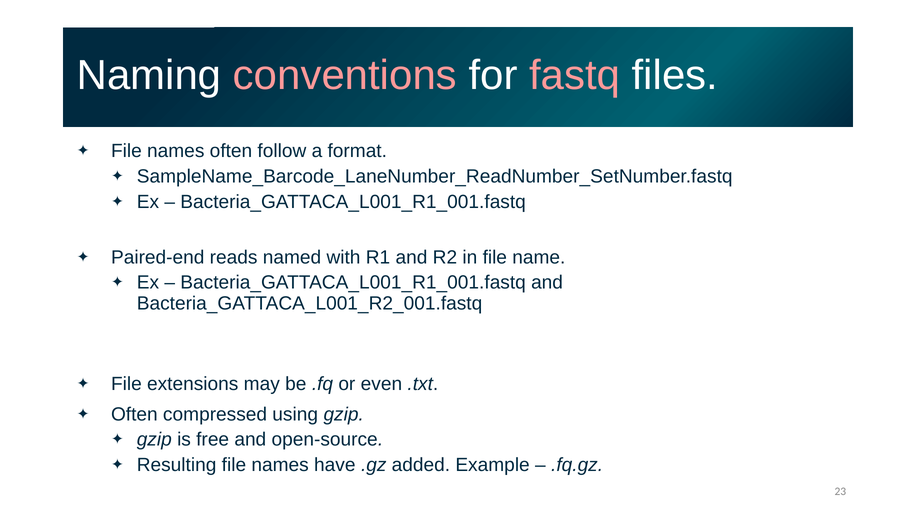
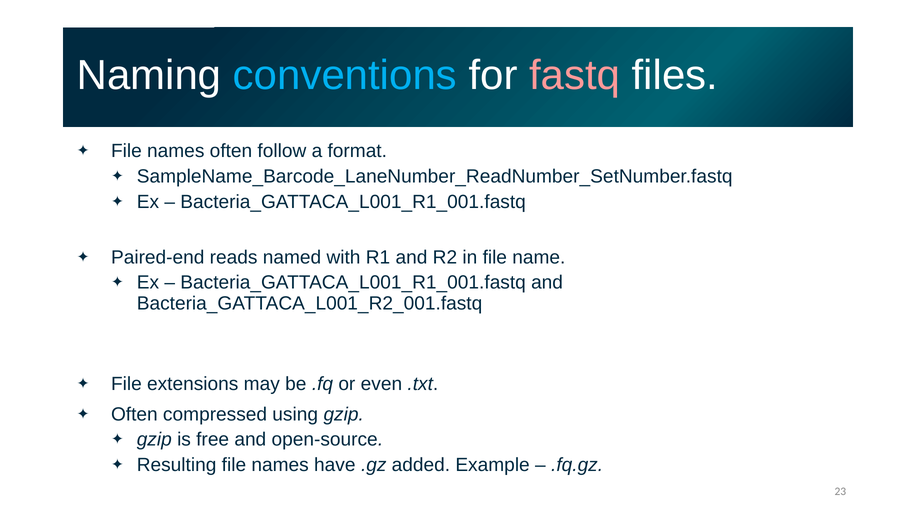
conventions colour: pink -> light blue
